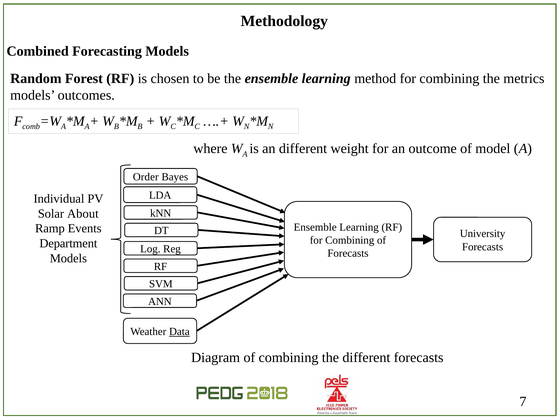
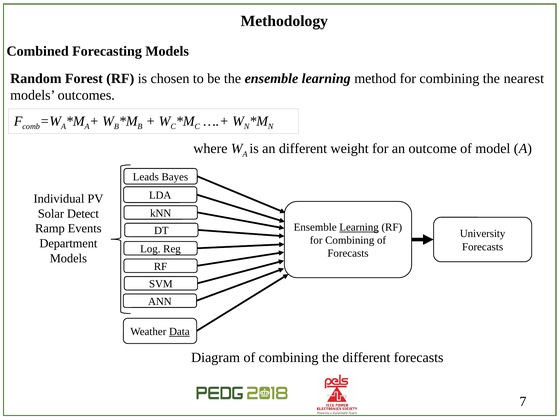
metrics: metrics -> nearest
Order: Order -> Leads
About: About -> Detect
Learning at (359, 227) underline: none -> present
